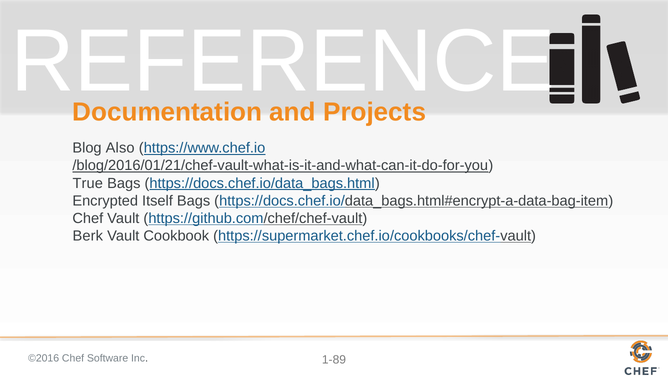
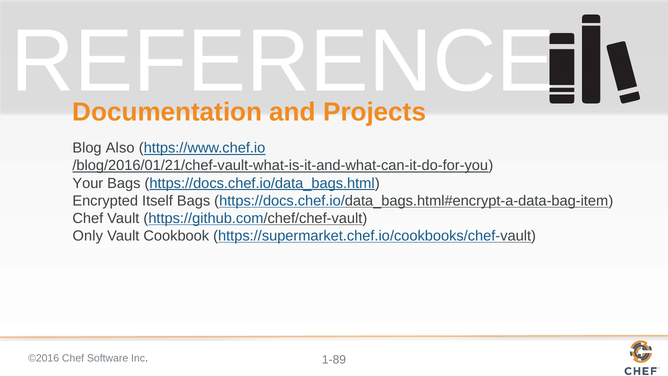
True: True -> Your
Berk: Berk -> Only
